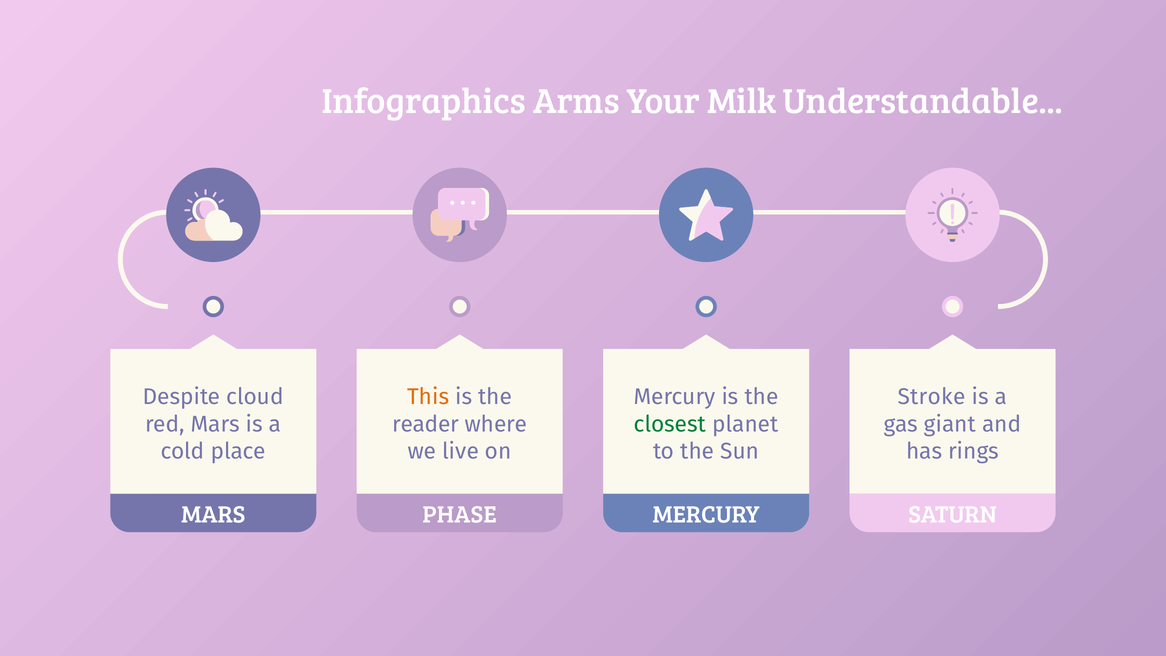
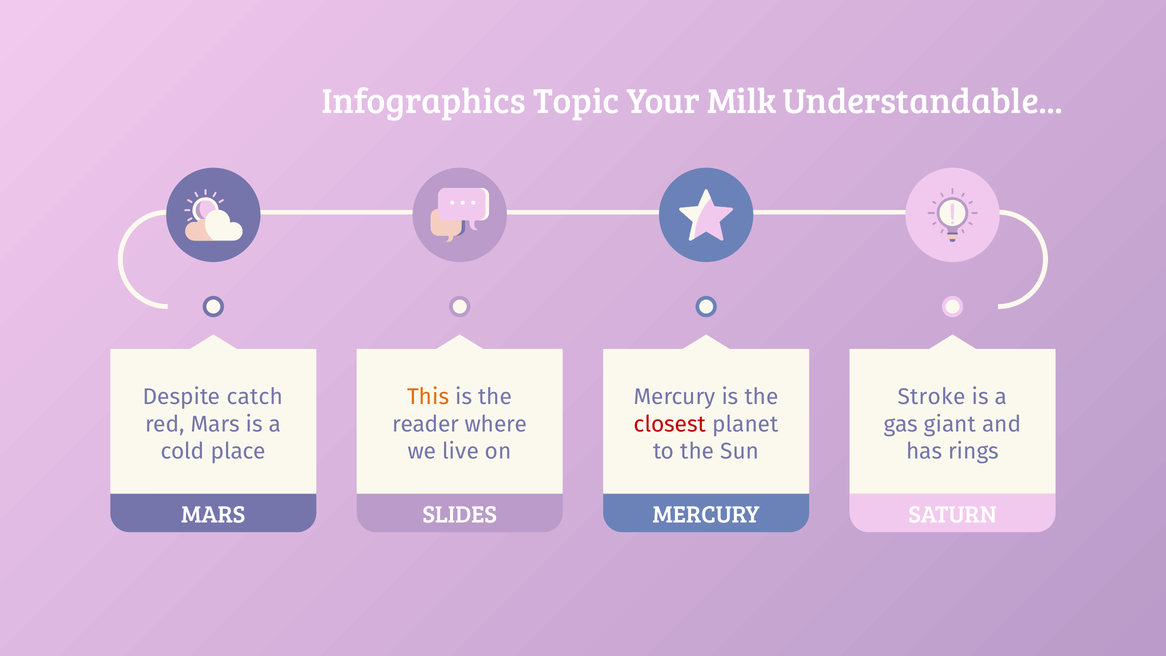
Arms: Arms -> Topic
cloud: cloud -> catch
closest colour: green -> red
PHASE: PHASE -> SLIDES
